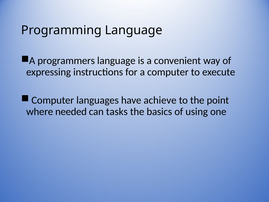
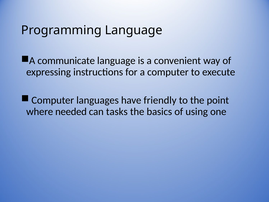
programmers: programmers -> communicate
achieve: achieve -> friendly
